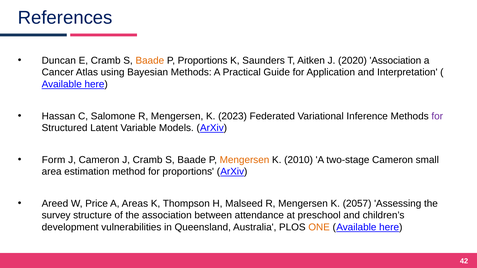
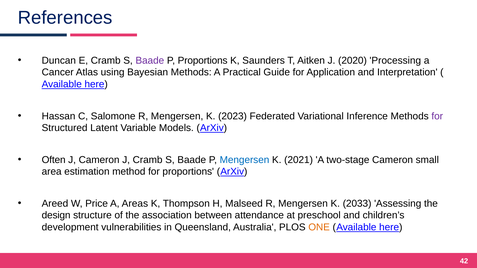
Baade at (150, 61) colour: orange -> purple
2020 Association: Association -> Processing
Form: Form -> Often
Mengersen at (245, 160) colour: orange -> blue
2010: 2010 -> 2021
2057: 2057 -> 2033
survey: survey -> design
